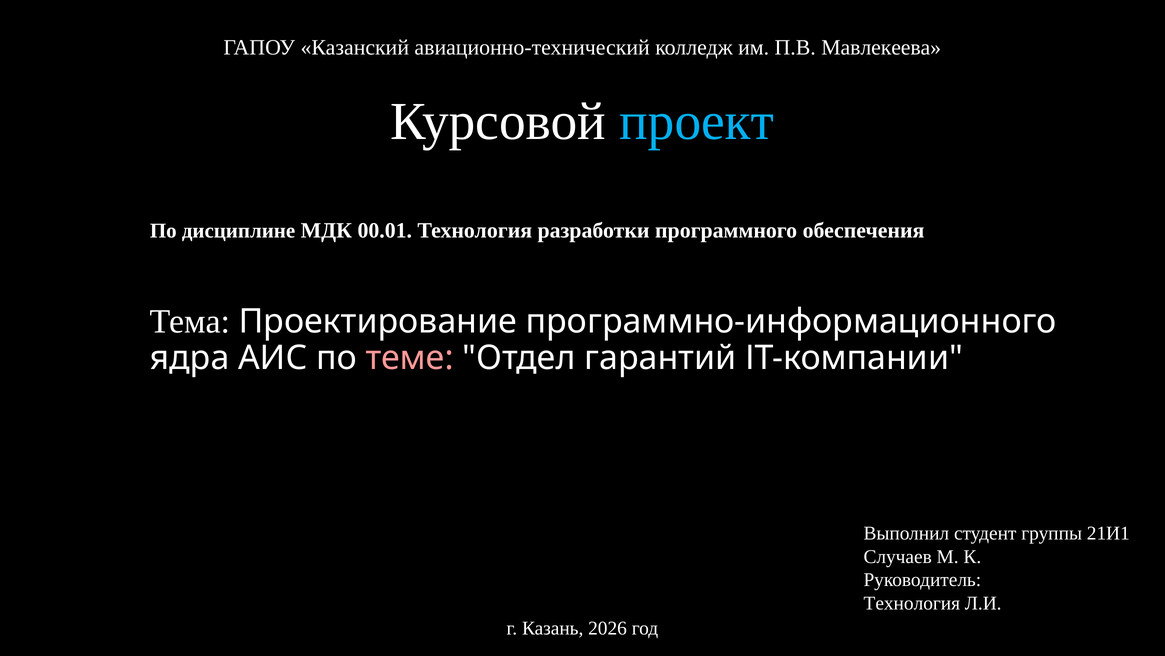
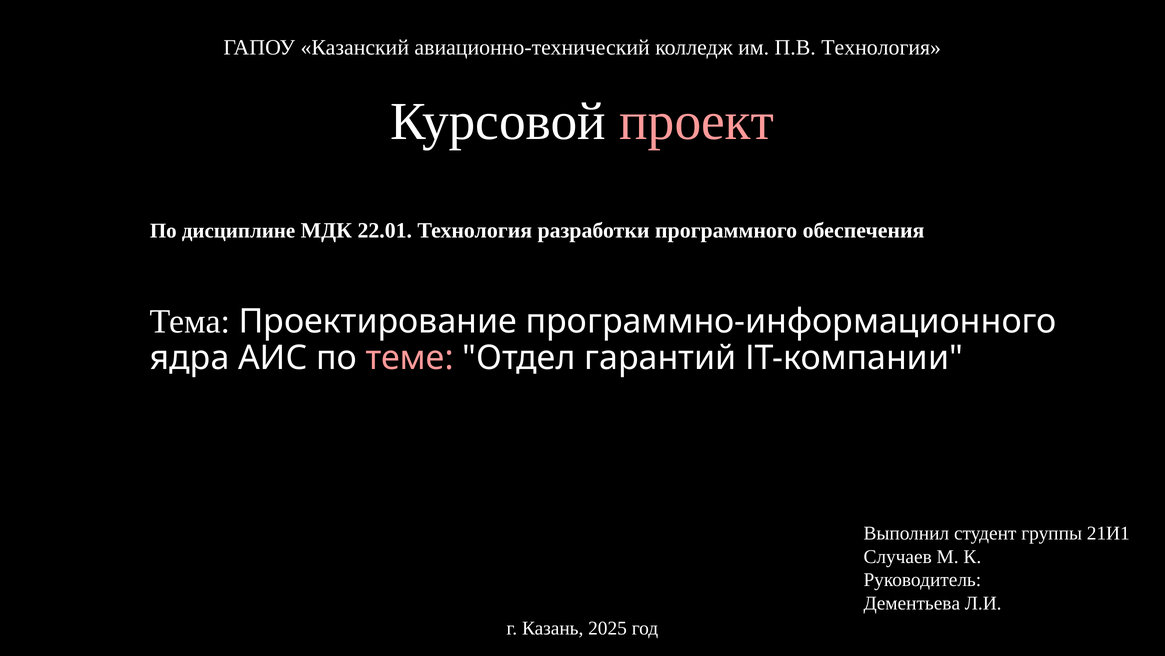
П.В Мавлекеева: Мавлекеева -> Технология
проект colour: light blue -> pink
00.01: 00.01 -> 22.01
Технология at (912, 603): Технология -> Дементьева
2026: 2026 -> 2025
